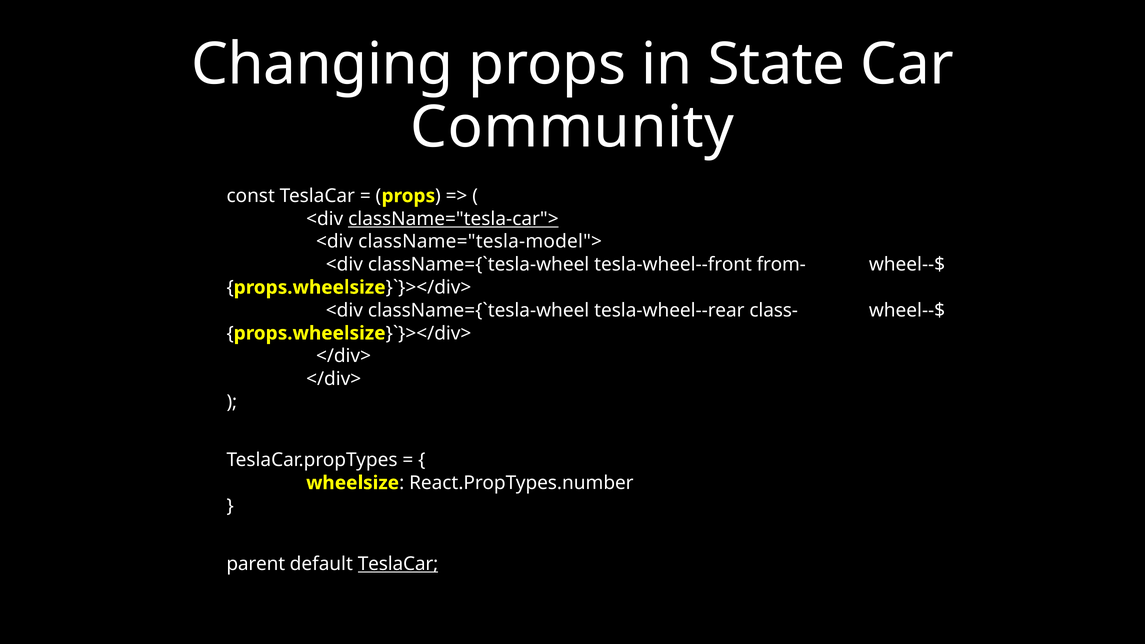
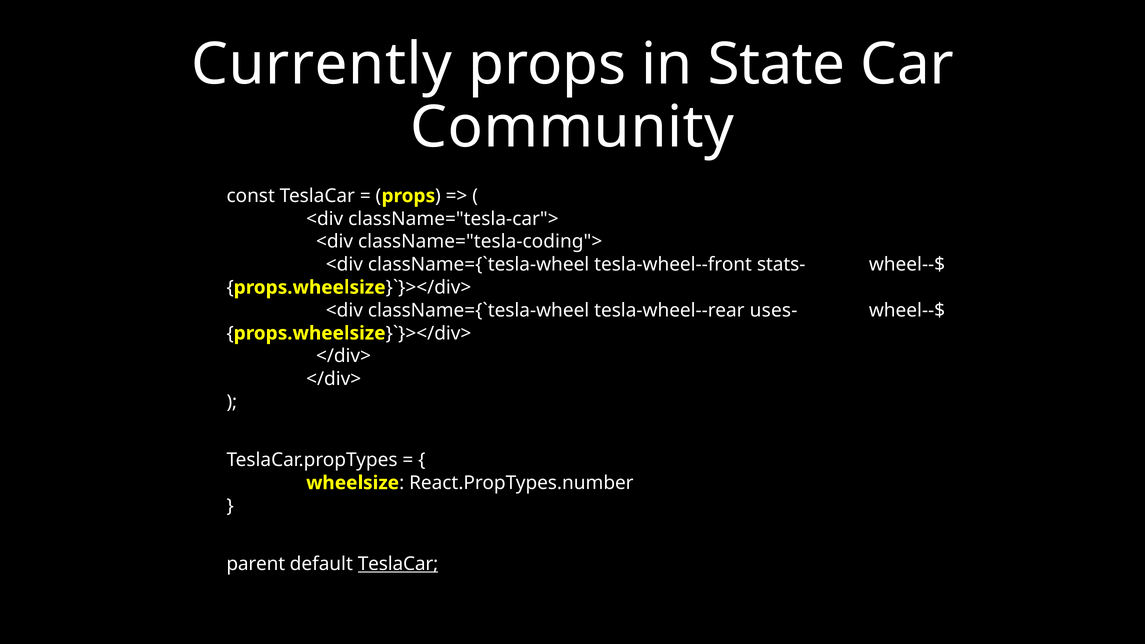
Changing: Changing -> Currently
className="tesla-car"> underline: present -> none
className="tesla-model">: className="tesla-model"> -> className="tesla-coding">
from-: from- -> stats-
class-: class- -> uses-
